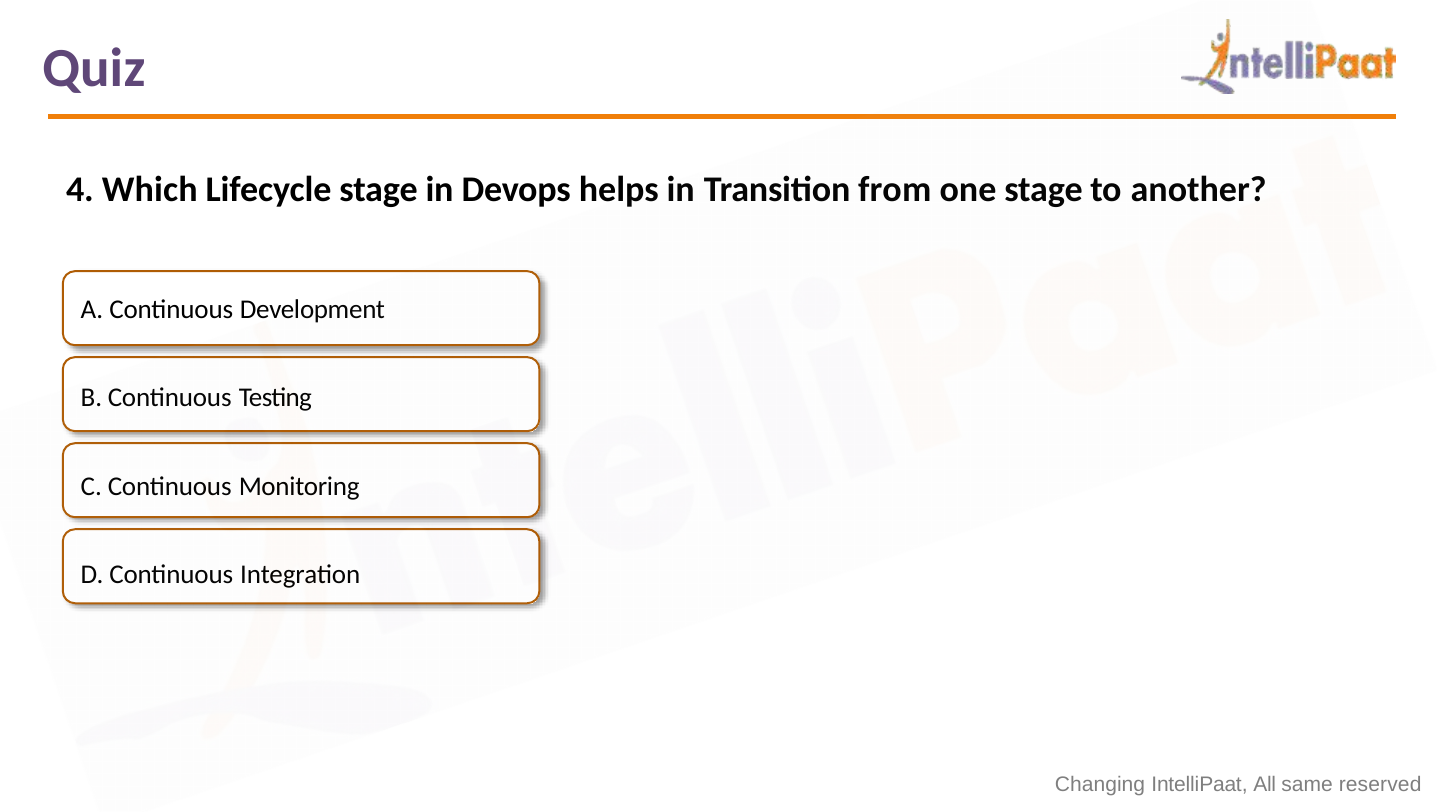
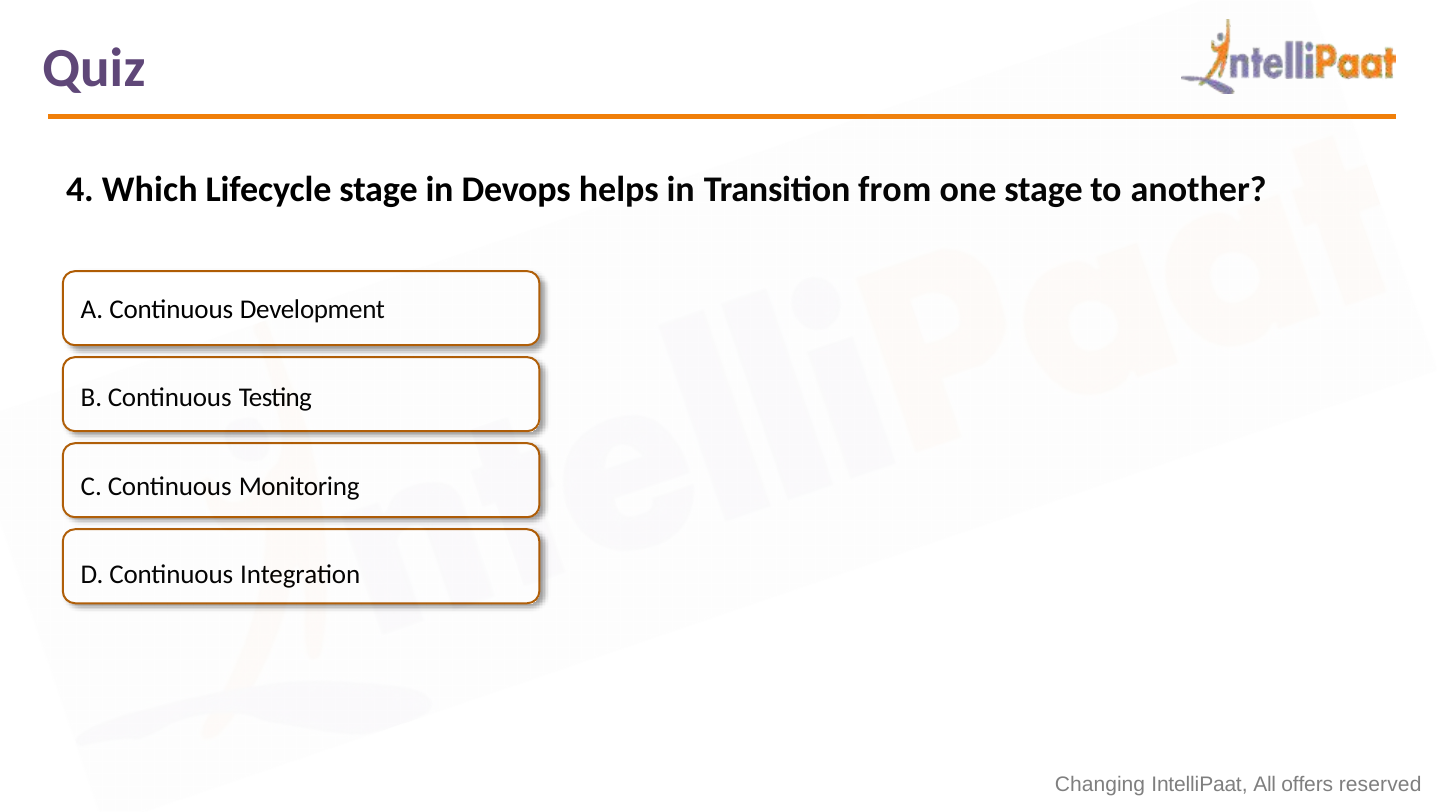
same: same -> offers
